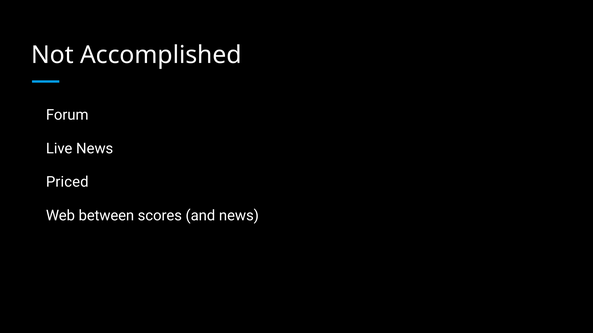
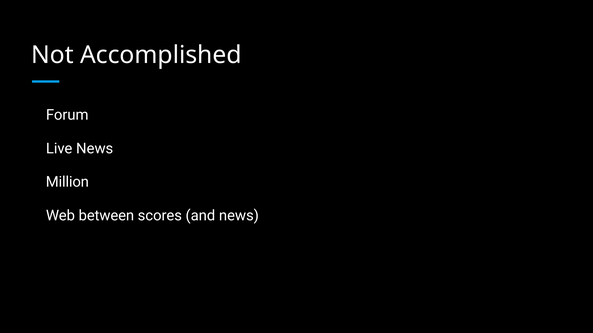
Priced: Priced -> Million
